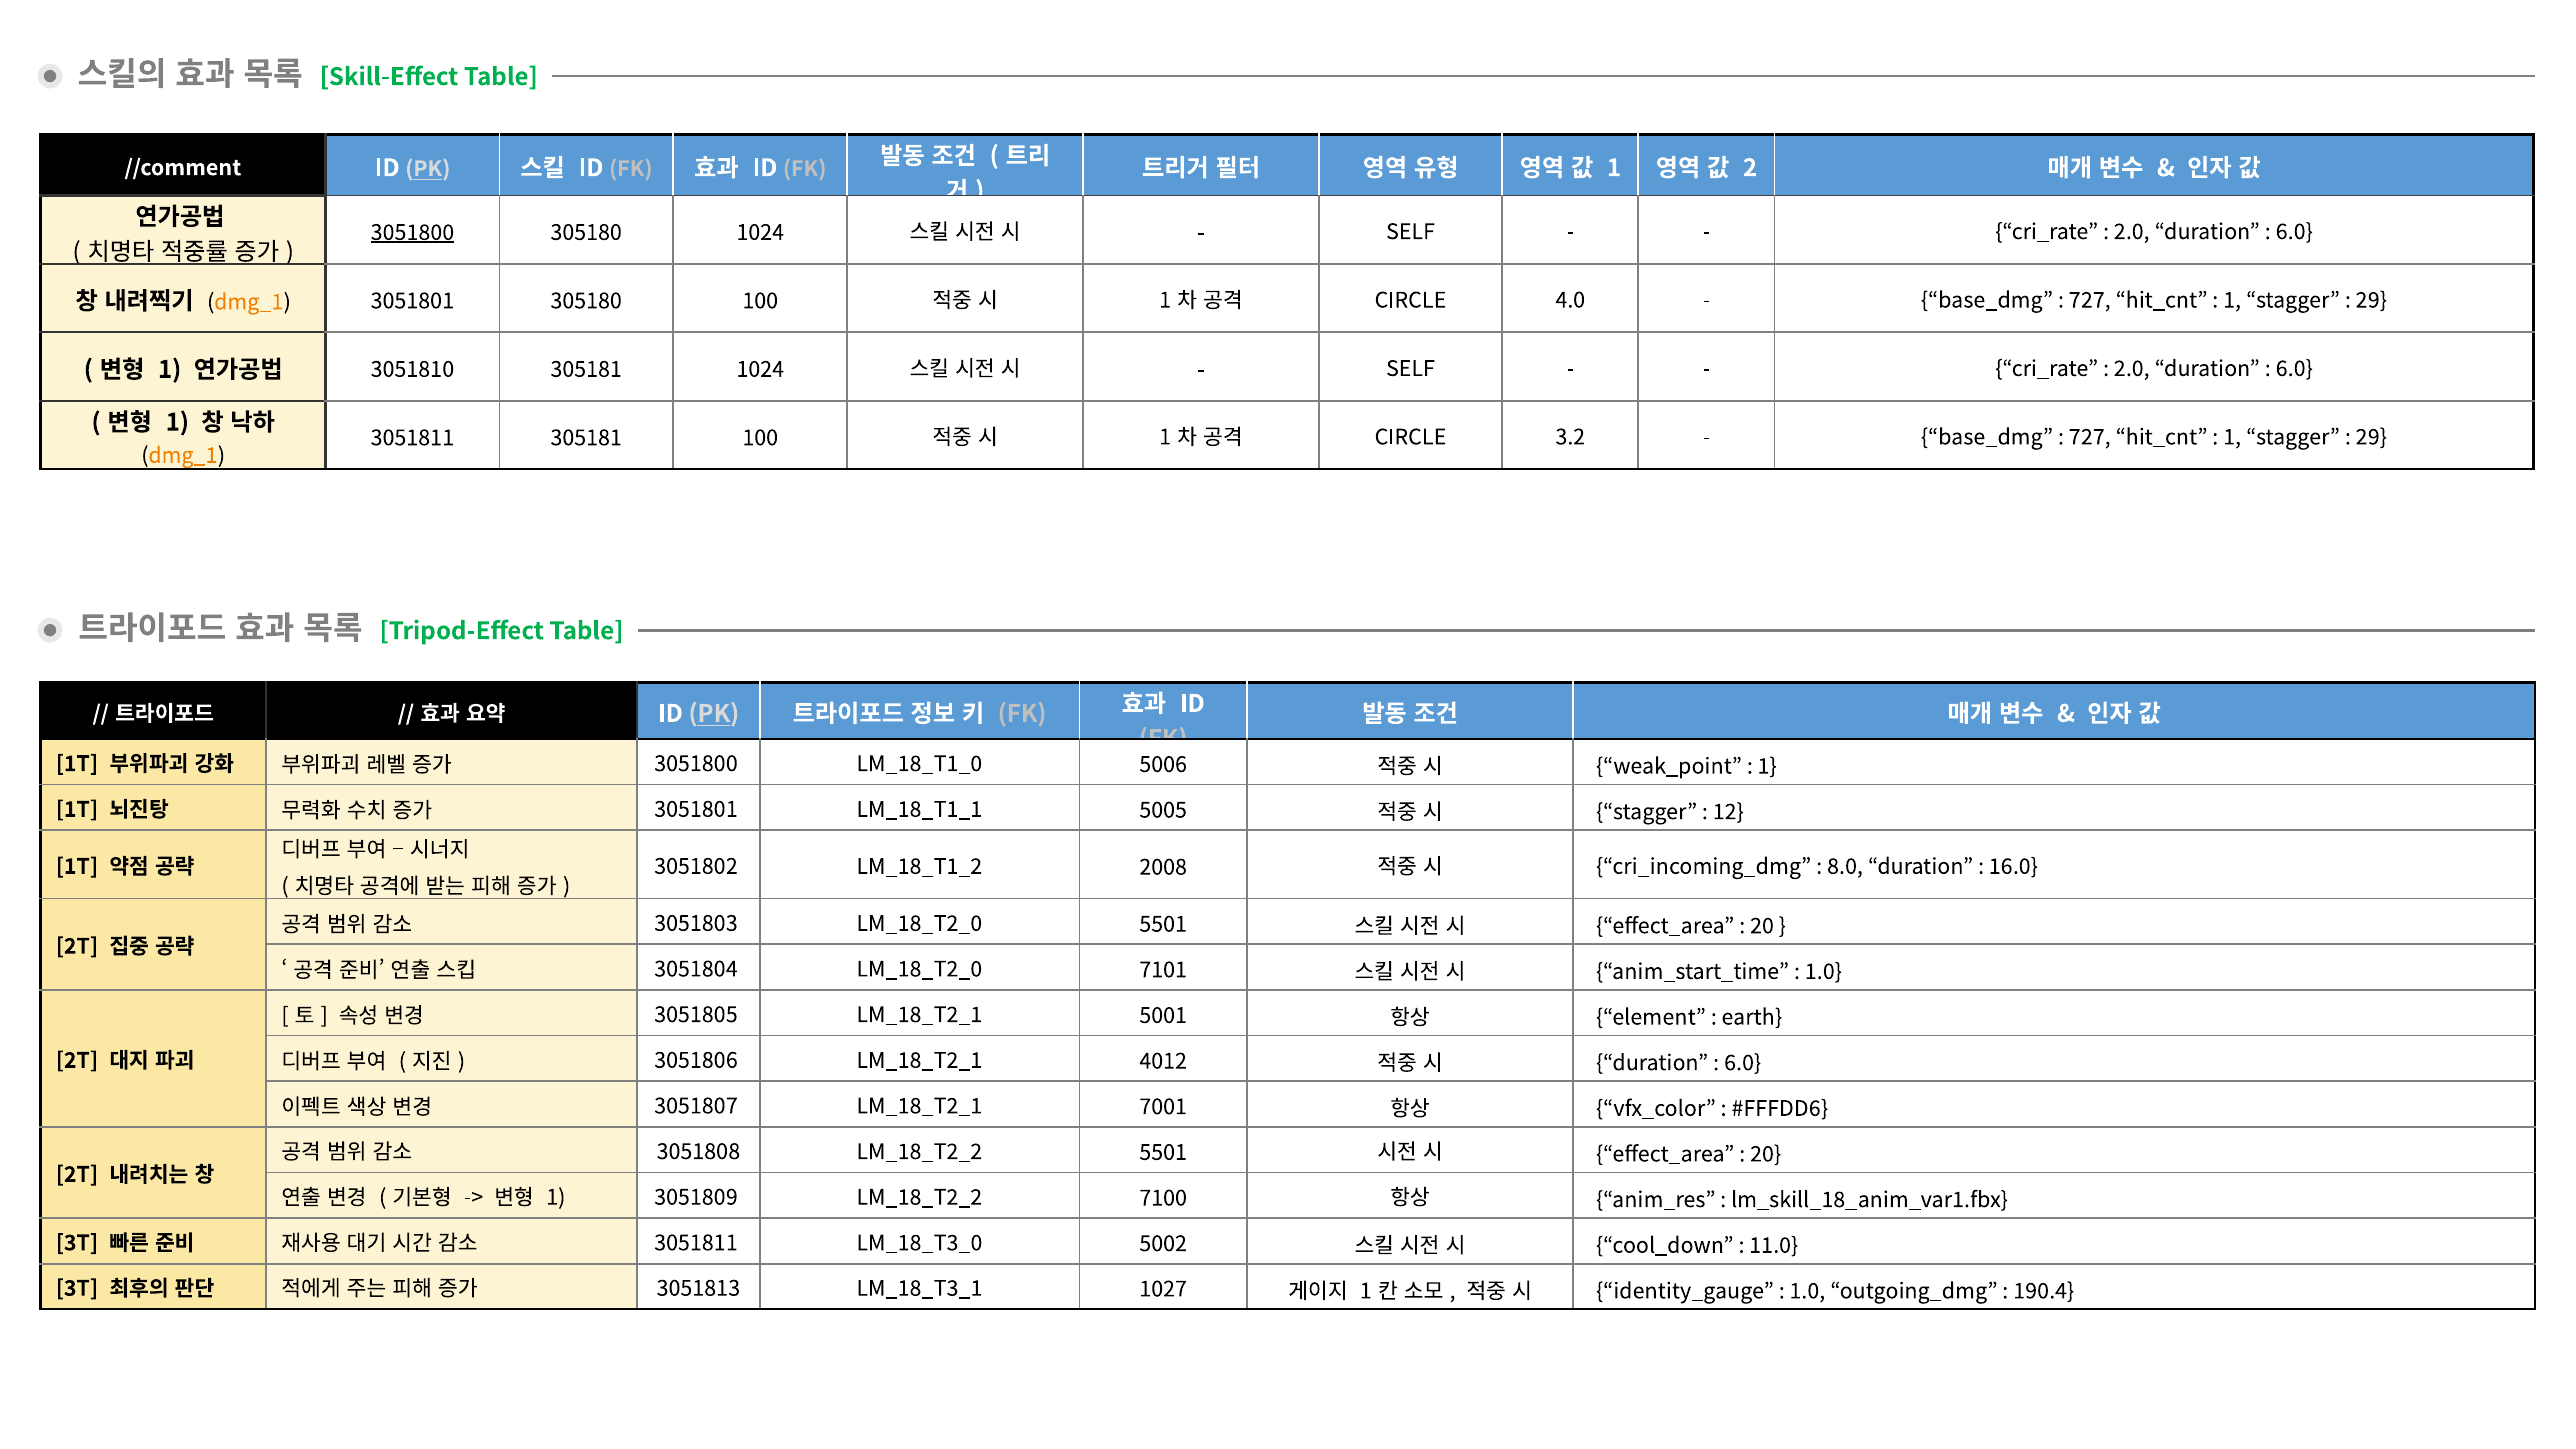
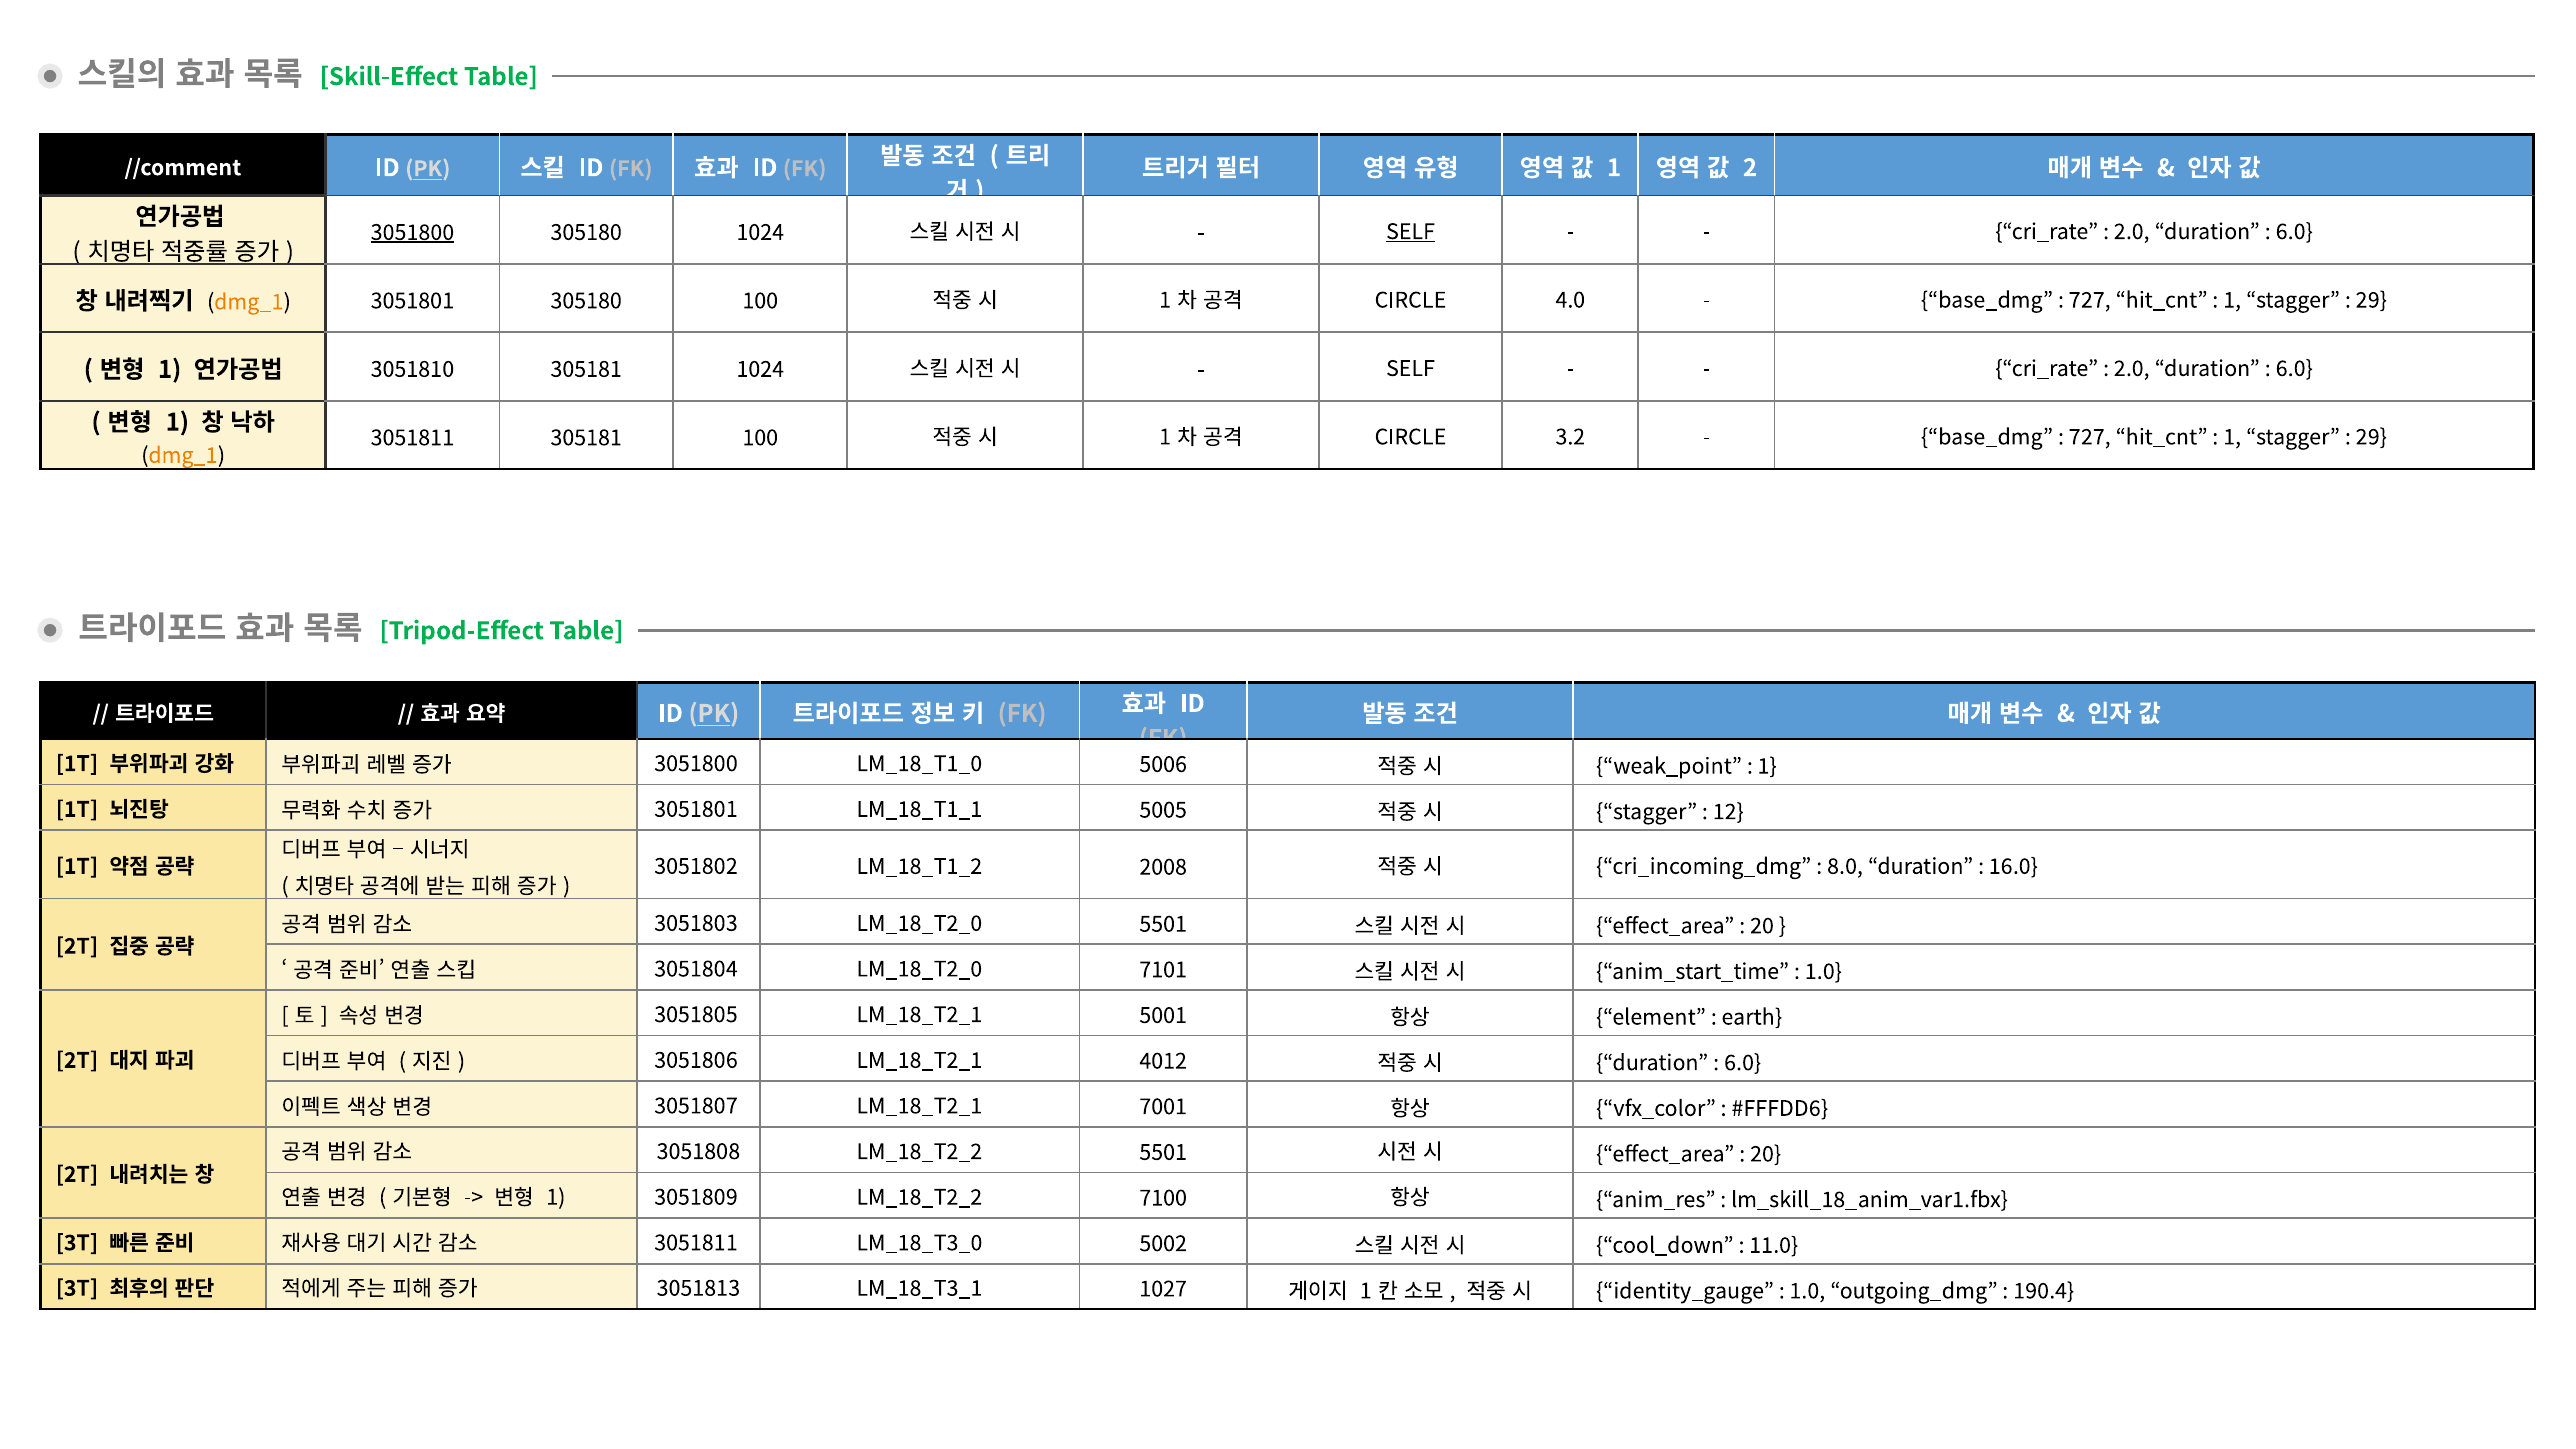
SELF at (1411, 232) underline: none -> present
